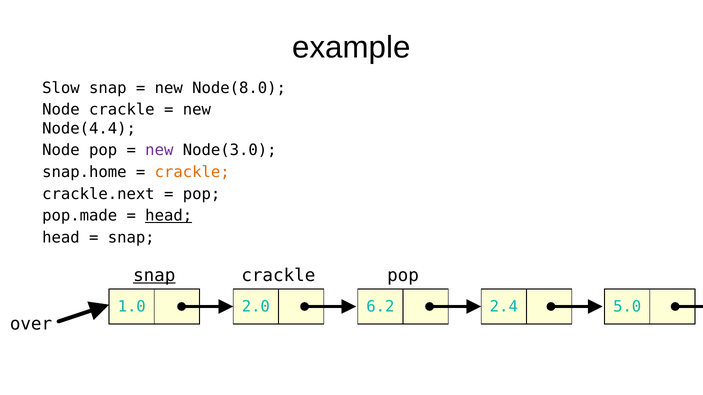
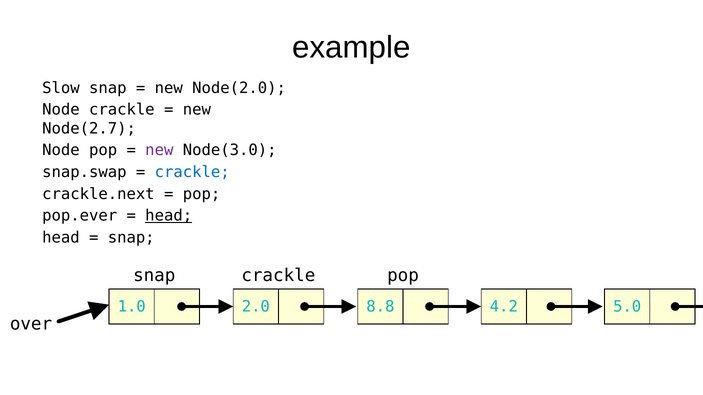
Node(8.0: Node(8.0 -> Node(2.0
Node(4.4: Node(4.4 -> Node(2.7
snap.home: snap.home -> snap.swap
crackle at (192, 172) colour: orange -> blue
pop.made: pop.made -> pop.ever
snap at (154, 276) underline: present -> none
6.2: 6.2 -> 8.8
2.4: 2.4 -> 4.2
